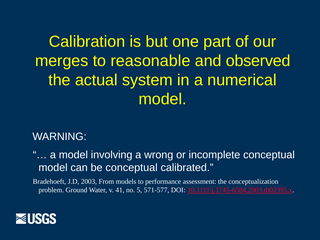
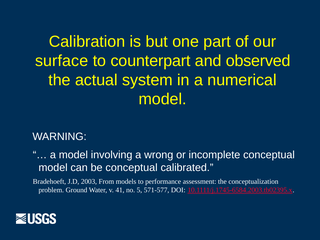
merges: merges -> surface
reasonable: reasonable -> counterpart
